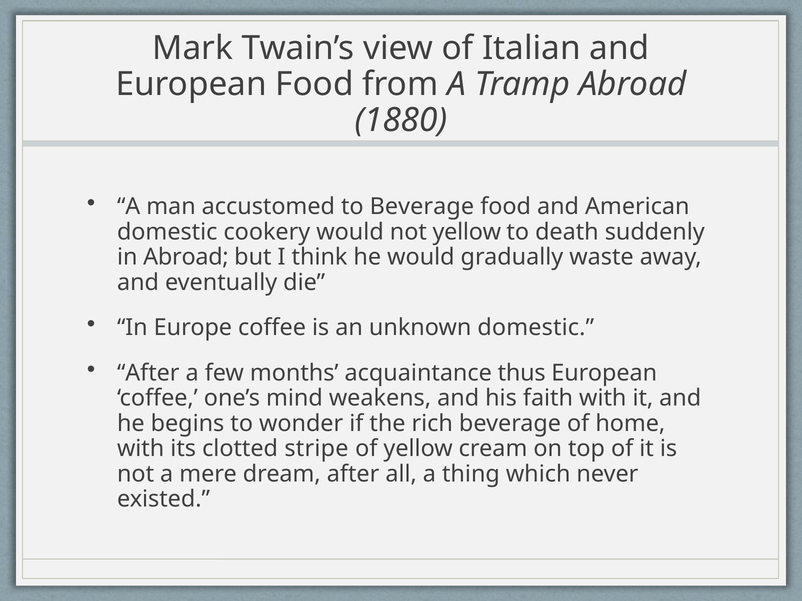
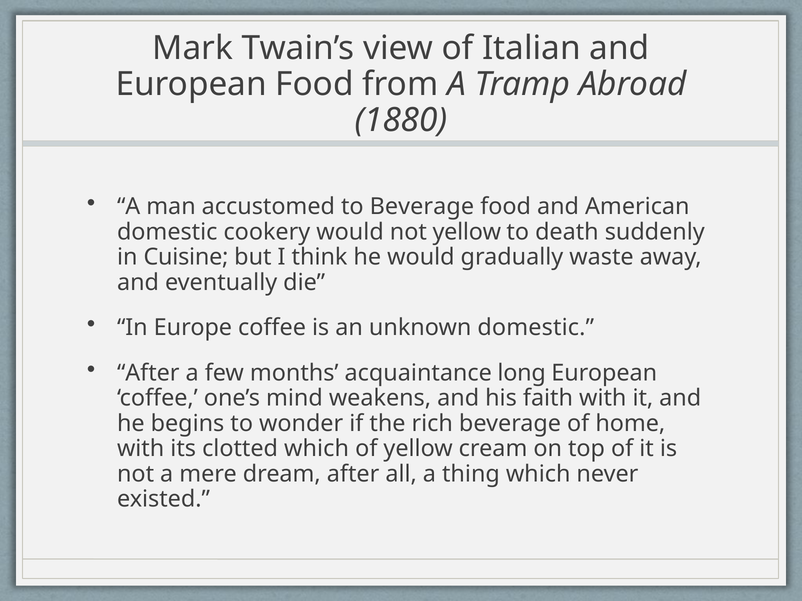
in Abroad: Abroad -> Cuisine
thus: thus -> long
clotted stripe: stripe -> which
